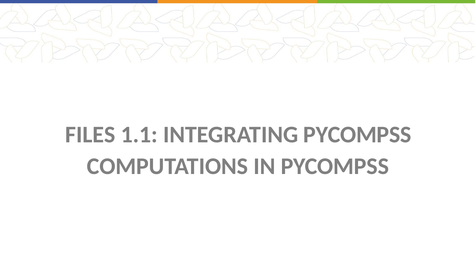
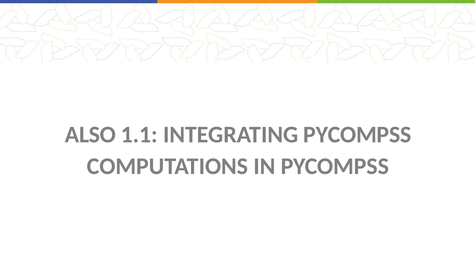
FILES: FILES -> ALSO
